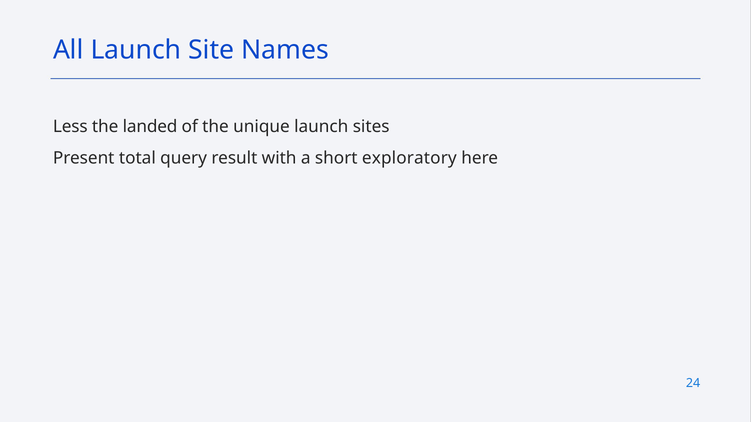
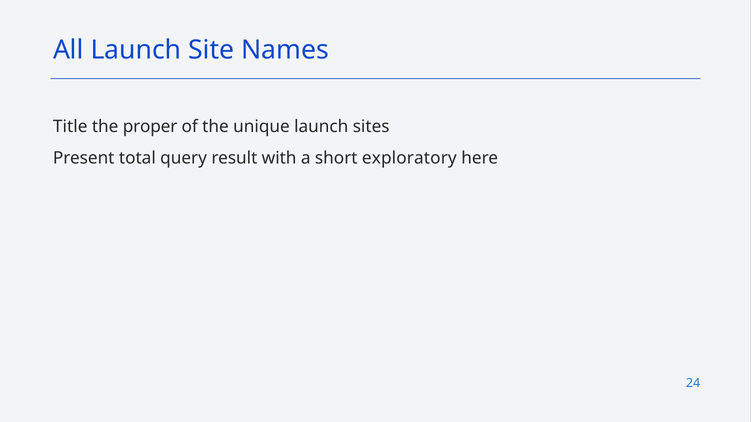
Less: Less -> Title
landed: landed -> proper
